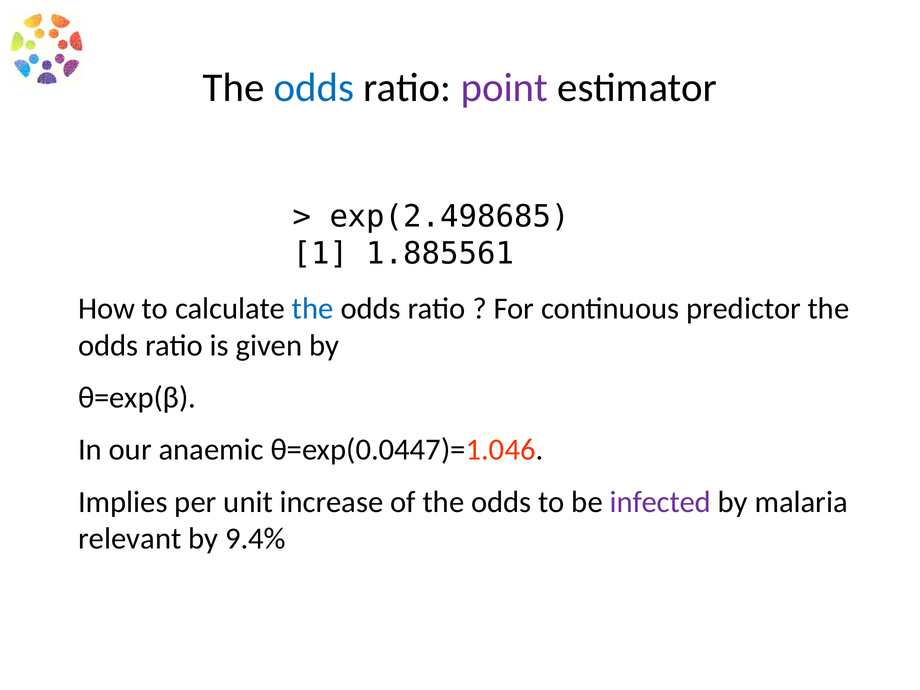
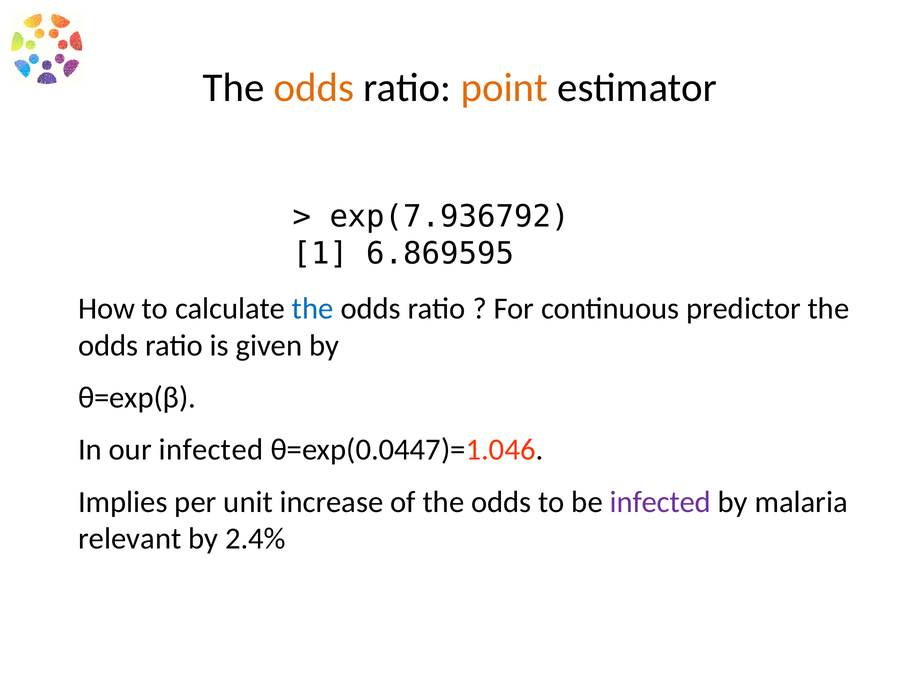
odds at (314, 88) colour: blue -> orange
point colour: purple -> orange
exp(2.498685: exp(2.498685 -> exp(7.936792
1.885561: 1.885561 -> 6.869595
our anaemic: anaemic -> infected
9.4%: 9.4% -> 2.4%
